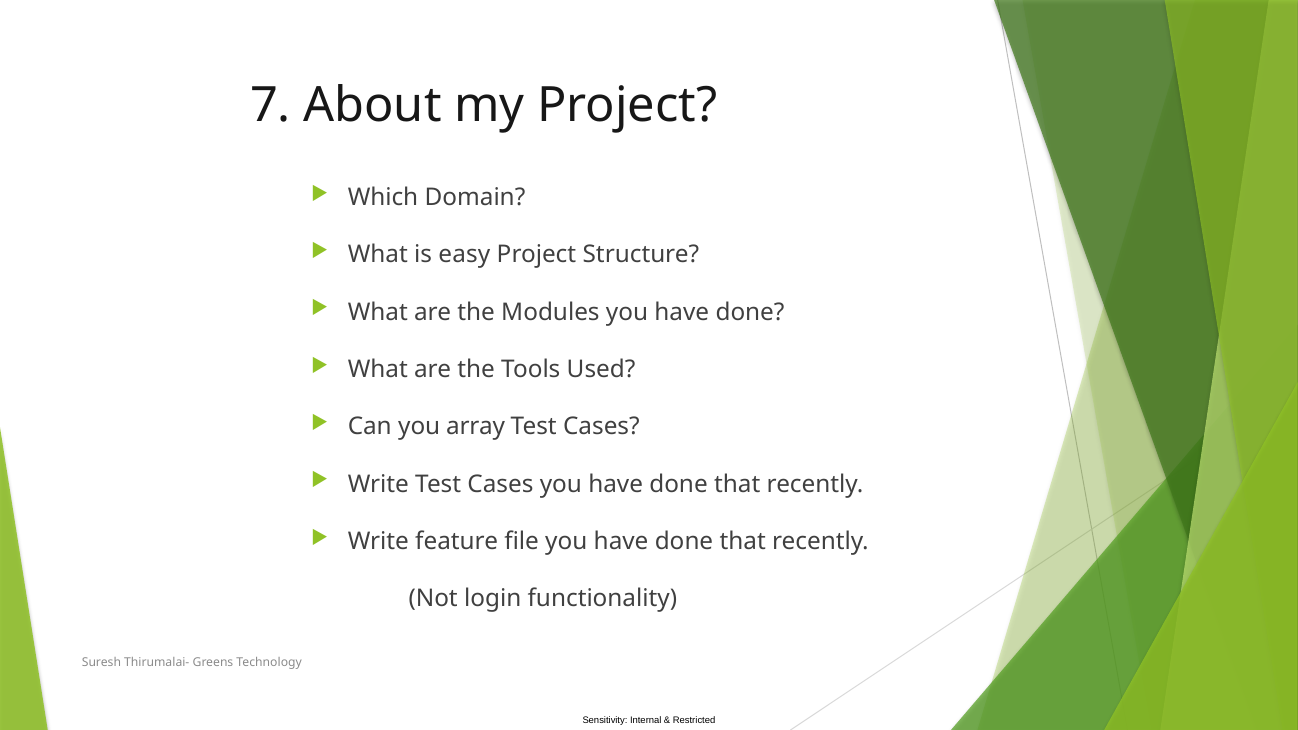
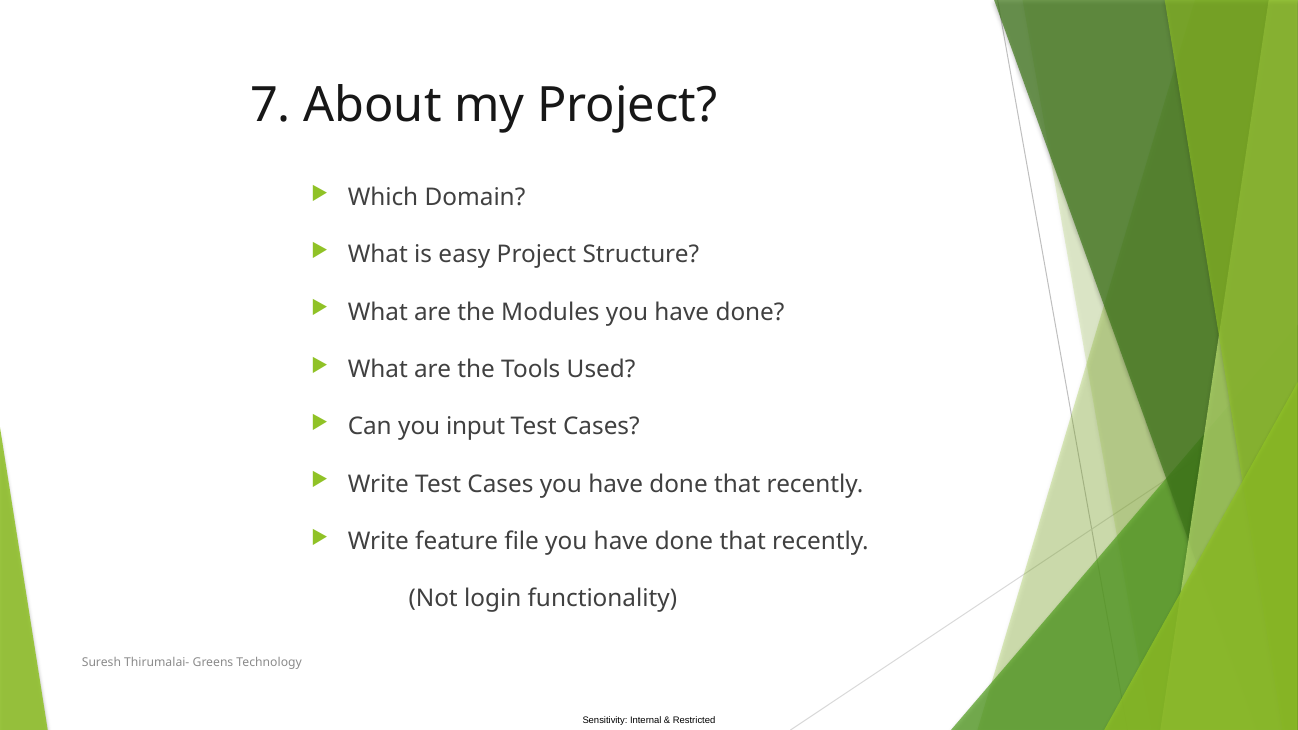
array: array -> input
